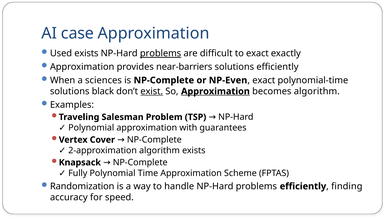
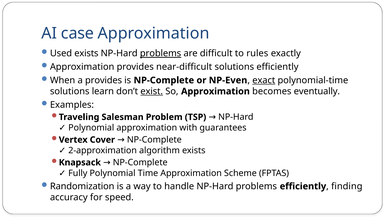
to exact: exact -> rules
near-barriers: near-barriers -> near-difficult
a sciences: sciences -> provides
exact at (264, 80) underline: none -> present
black: black -> learn
Approximation at (215, 91) underline: present -> none
becomes algorithm: algorithm -> eventually
